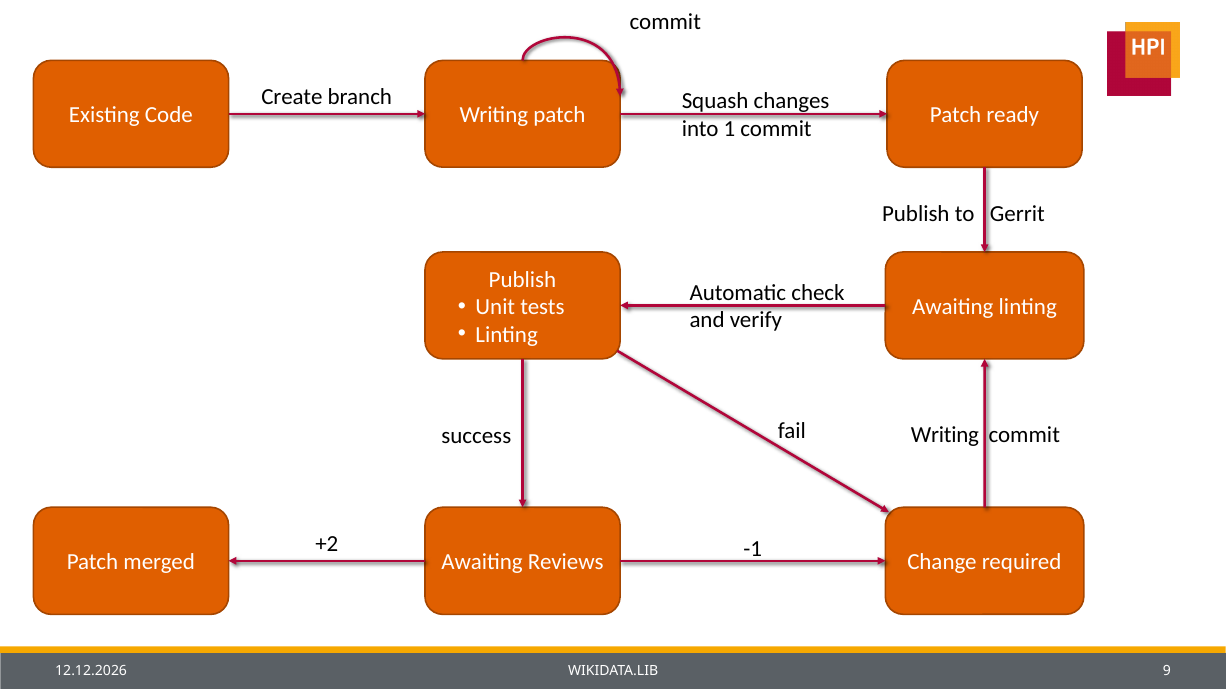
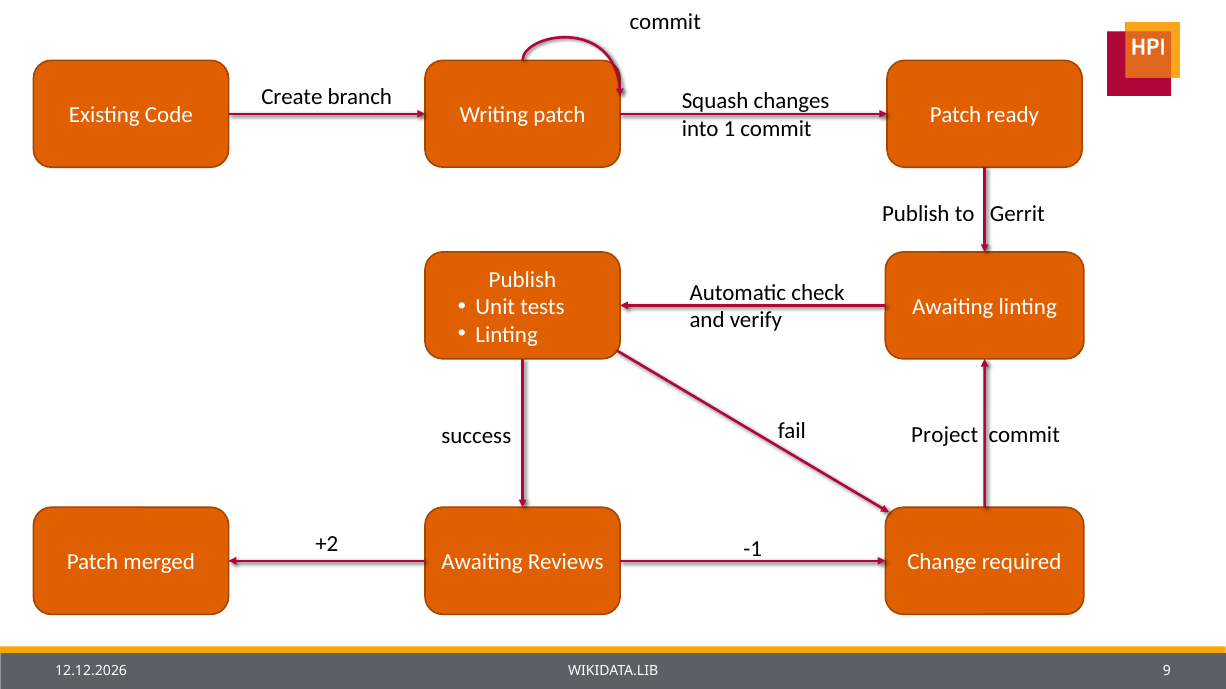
Writing at (945, 436): Writing -> Project
